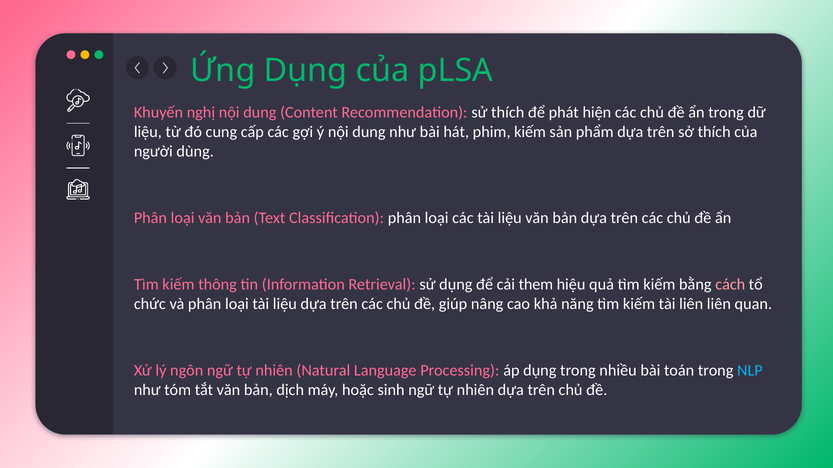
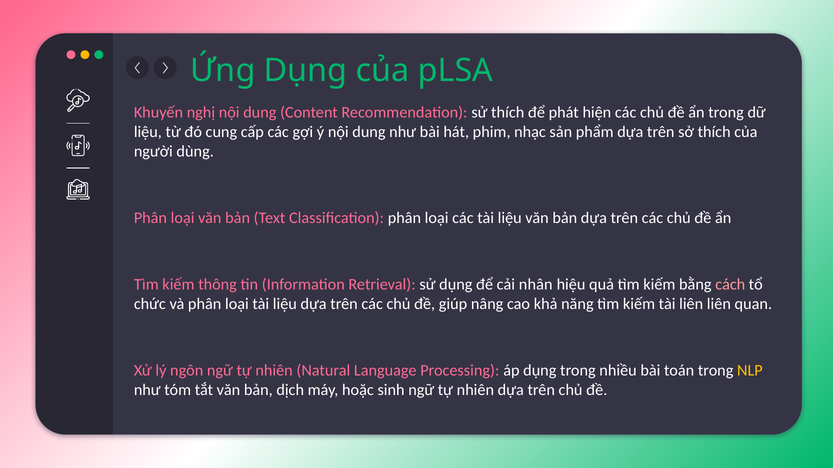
phim kiếm: kiếm -> nhạc
them: them -> nhân
NLP colour: light blue -> yellow
